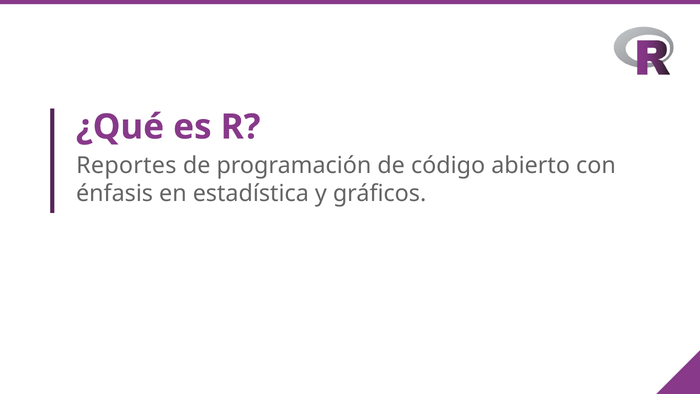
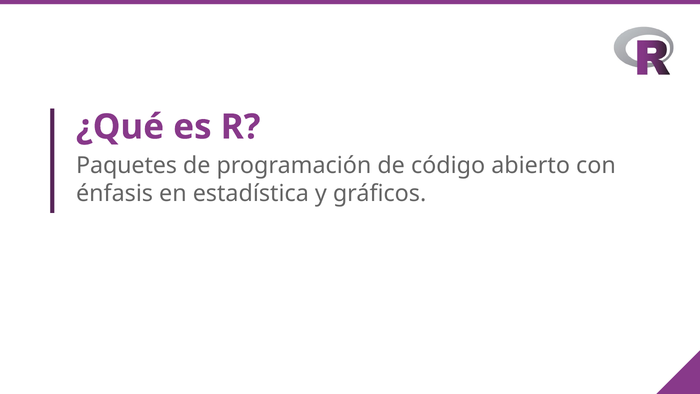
Reportes: Reportes -> Paquetes
